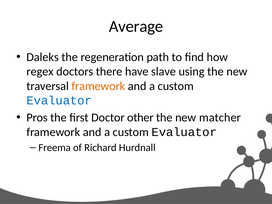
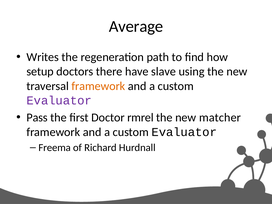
Daleks: Daleks -> Writes
regex: regex -> setup
Evaluator at (59, 101) colour: blue -> purple
Pros: Pros -> Pass
other: other -> rmrel
